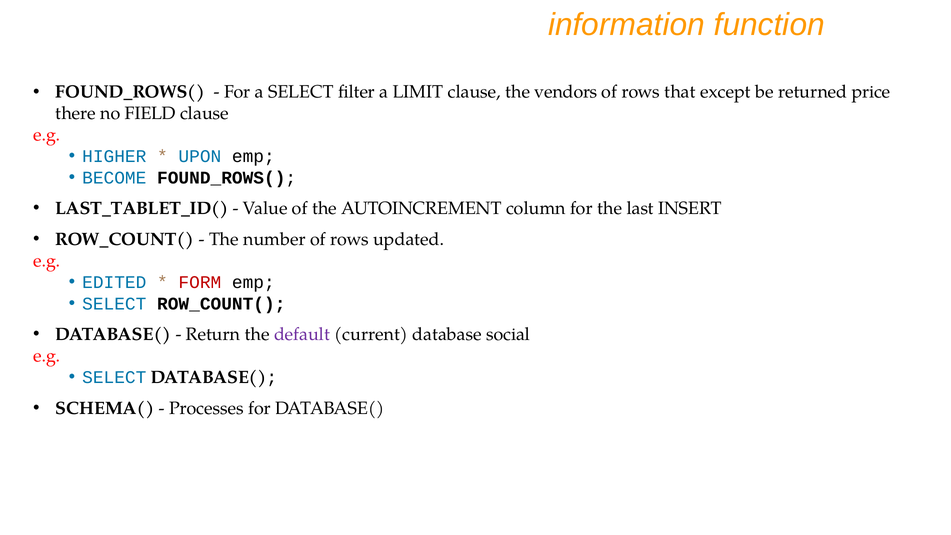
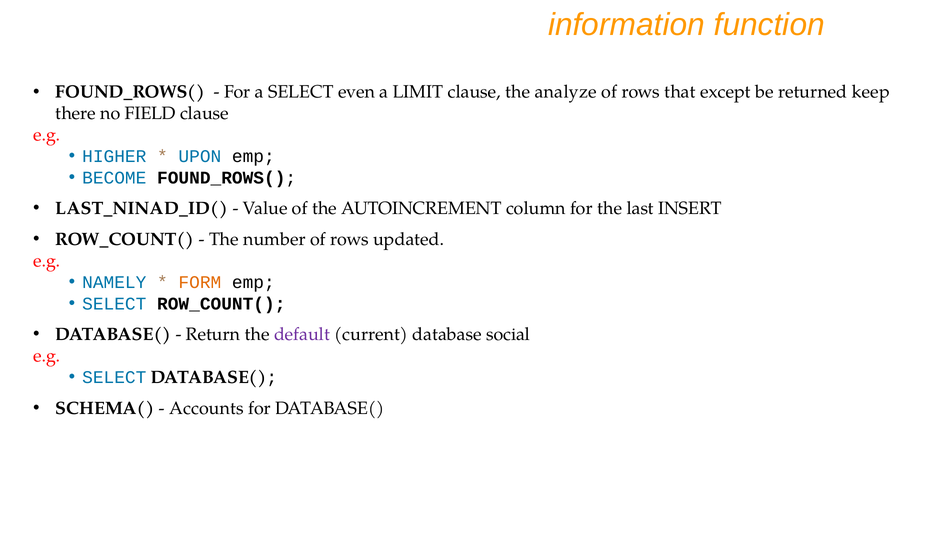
filter: filter -> even
vendors: vendors -> analyze
price: price -> keep
LAST_TABLET_ID(: LAST_TABLET_ID( -> LAST_NINAD_ID(
EDITED: EDITED -> NAMELY
FORM colour: red -> orange
Processes: Processes -> Accounts
